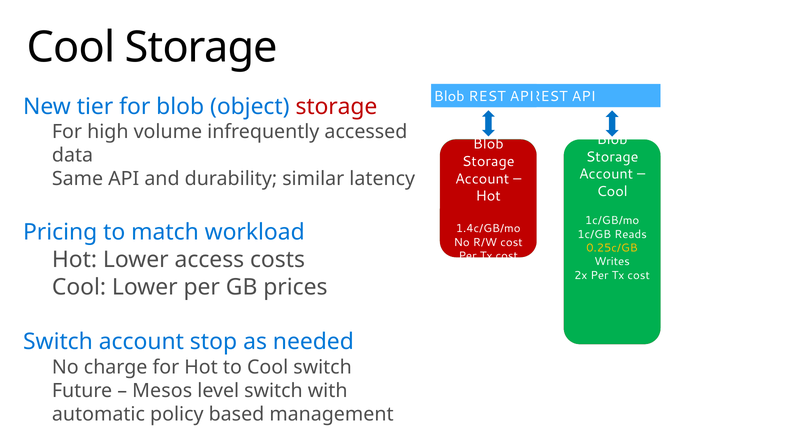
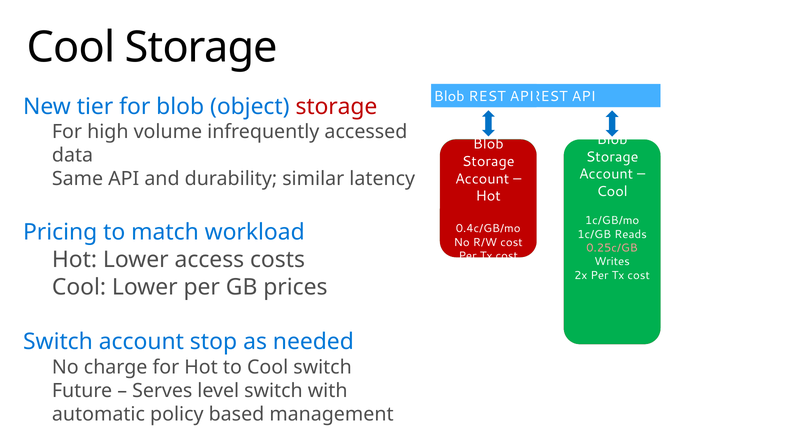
1.4c/GB/mo: 1.4c/GB/mo -> 0.4c/GB/mo
0.25c/GB colour: yellow -> pink
Mesos: Mesos -> Serves
